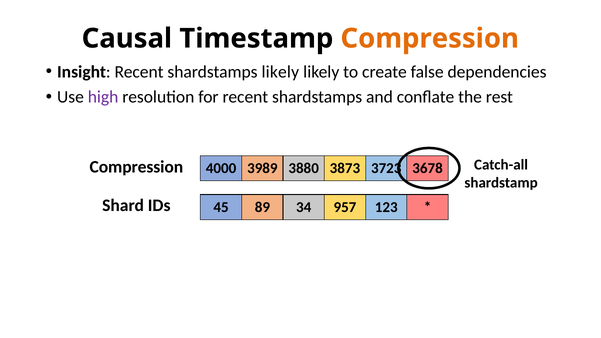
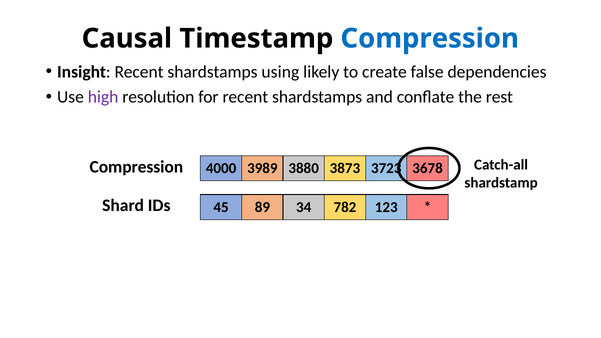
Compression at (430, 38) colour: orange -> blue
shardstamps likely: likely -> using
957: 957 -> 782
